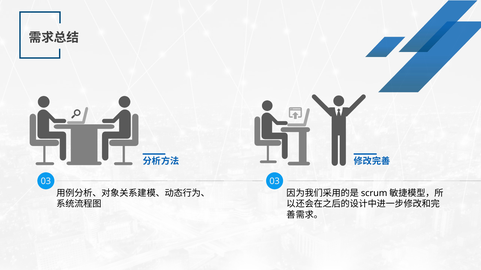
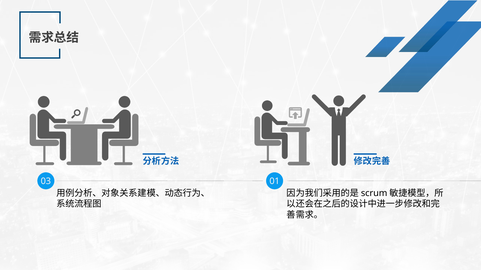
03 03: 03 -> 01
